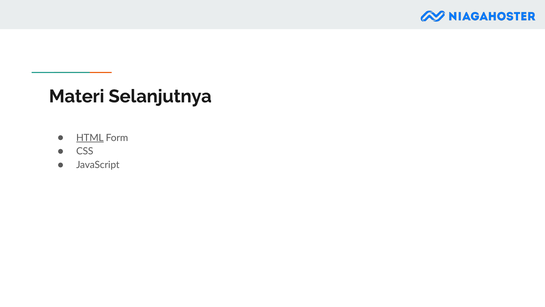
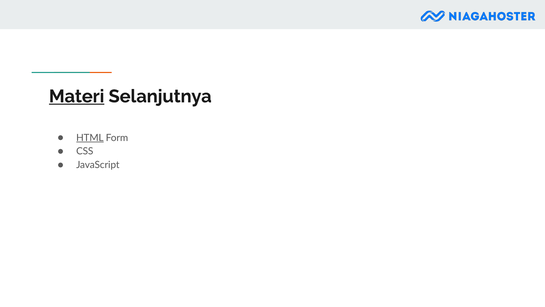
Materi underline: none -> present
